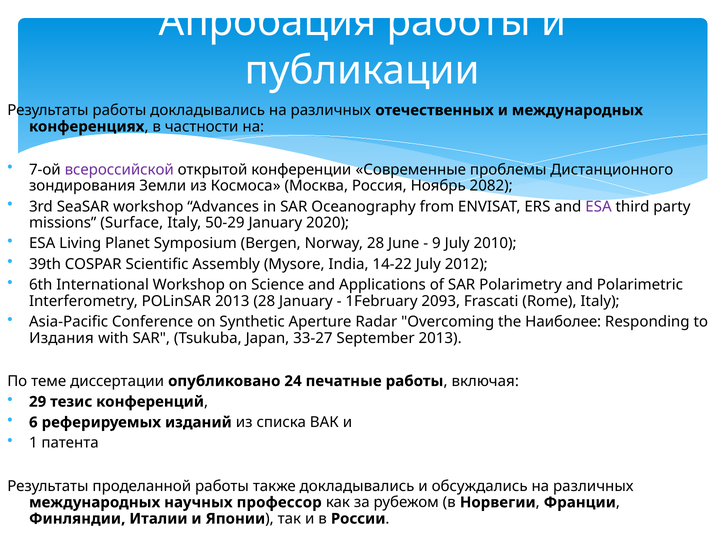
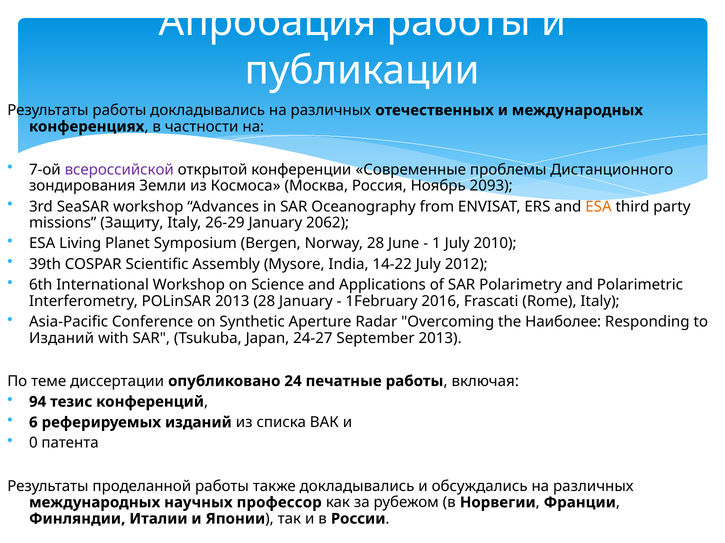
2082: 2082 -> 2093
ESA at (598, 207) colour: purple -> orange
Surface: Surface -> Защиту
50-29: 50-29 -> 26-29
2020: 2020 -> 2062
9: 9 -> 1
2093: 2093 -> 2016
Издания at (62, 339): Издания -> Изданий
33-27: 33-27 -> 24-27
29: 29 -> 94
1: 1 -> 0
